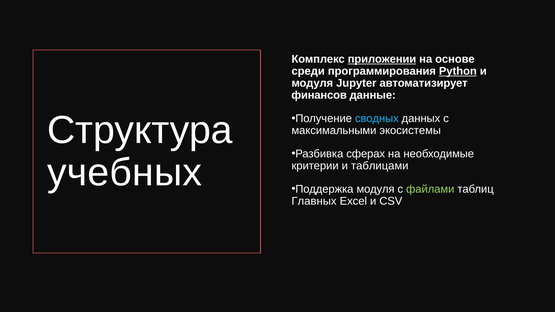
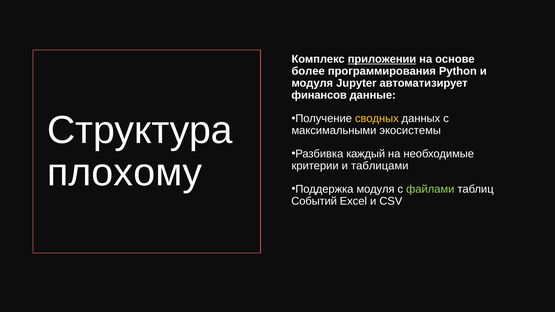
среди: среди -> более
Python underline: present -> none
сводных colour: light blue -> yellow
сферах: сферах -> каждый
учебных: учебных -> плохому
Главных: Главных -> Событий
